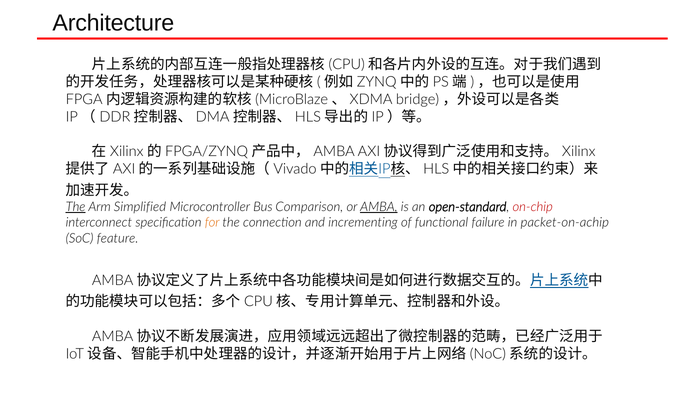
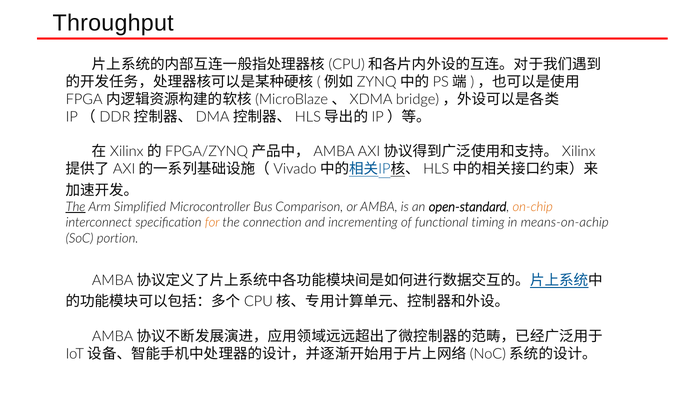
Architecture: Architecture -> Throughput
AMBA underline: present -> none
on-chip colour: red -> orange
failure: failure -> timing
packet-on-achip: packet-on-achip -> means-on-achip
feature: feature -> portion
